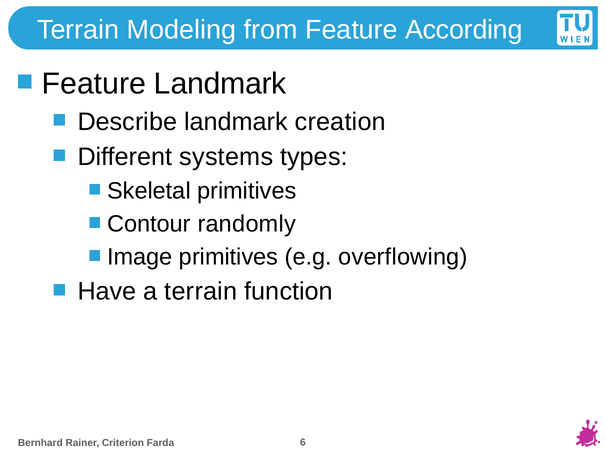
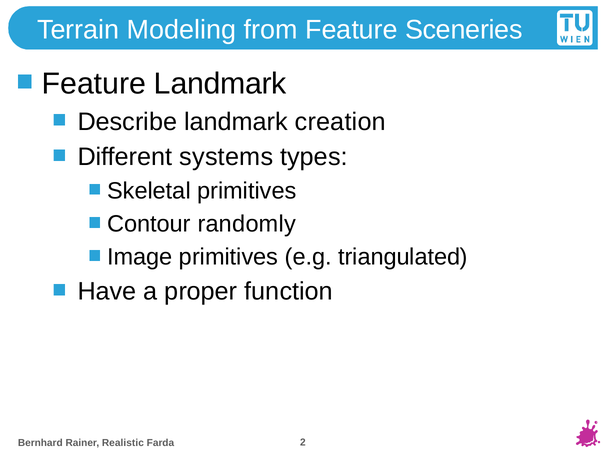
According: According -> Sceneries
overflowing: overflowing -> triangulated
a terrain: terrain -> proper
Criterion: Criterion -> Realistic
6: 6 -> 2
